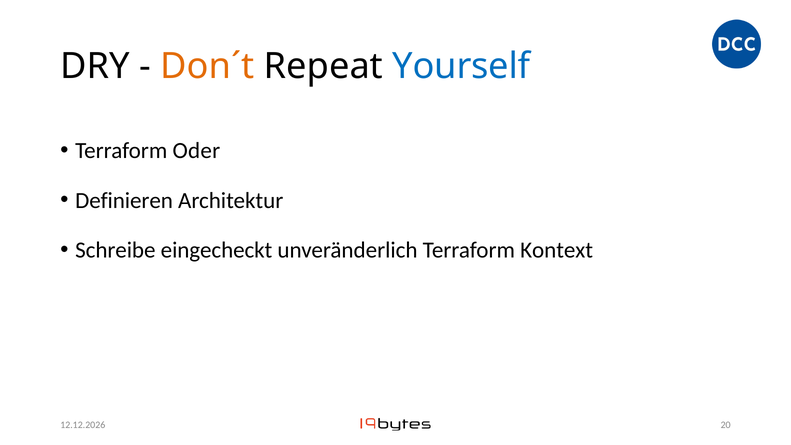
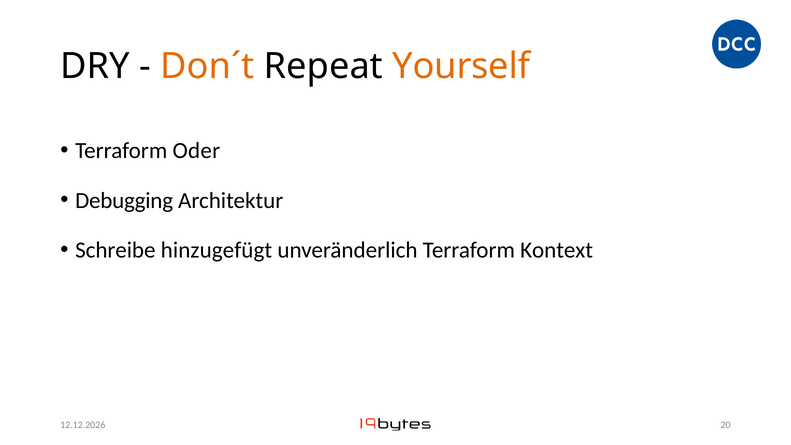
Yourself colour: blue -> orange
Definieren: Definieren -> Debugging
eingecheckt: eingecheckt -> hinzugefügt
